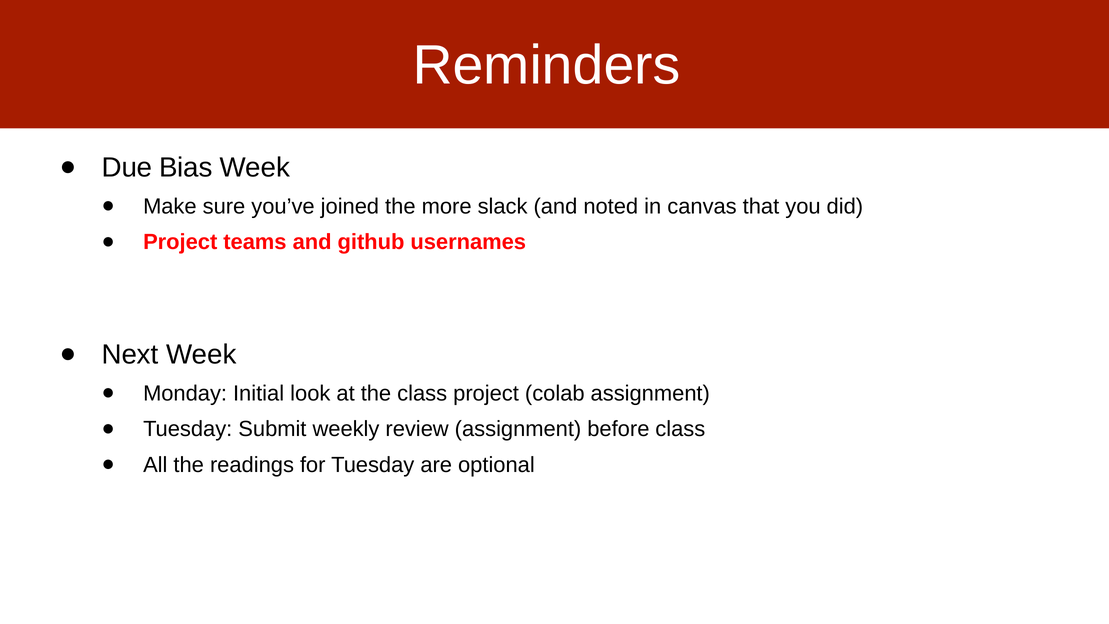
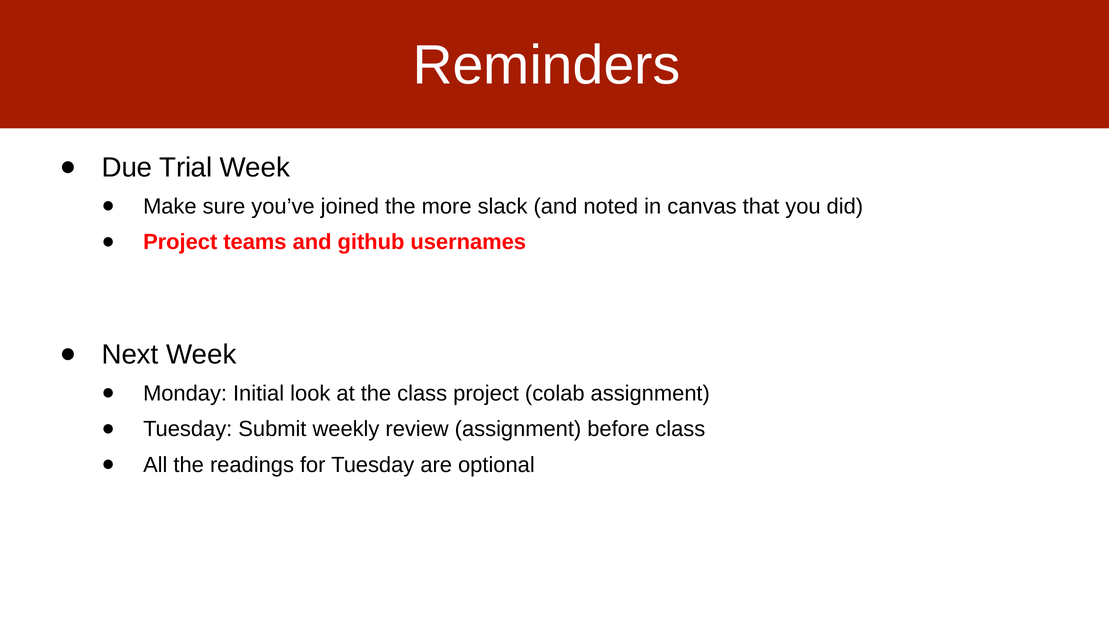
Bias: Bias -> Trial
